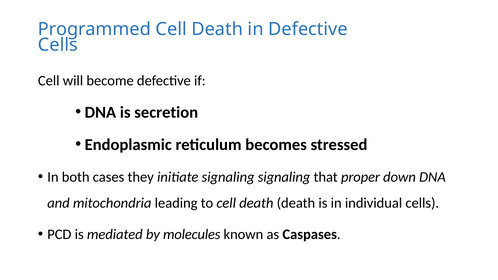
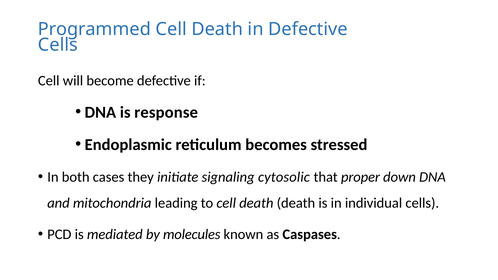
secretion: secretion -> response
signaling signaling: signaling -> cytosolic
